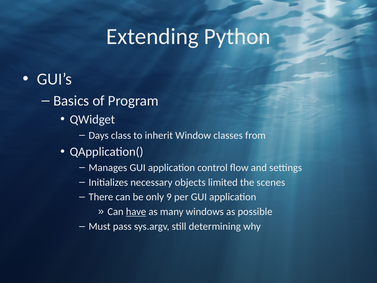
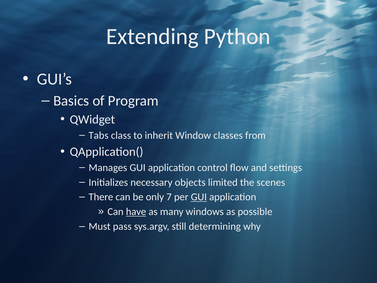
Days: Days -> Tabs
9: 9 -> 7
GUI at (199, 197) underline: none -> present
